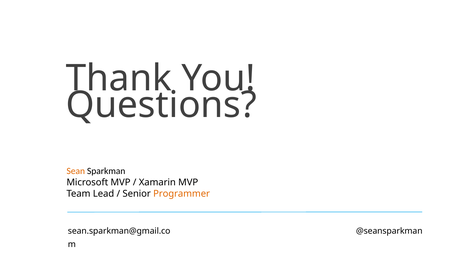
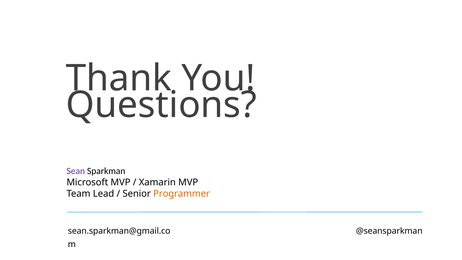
Sean colour: orange -> purple
